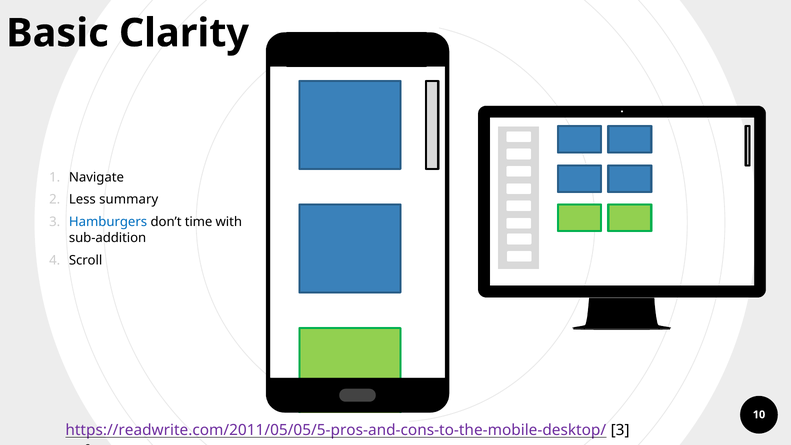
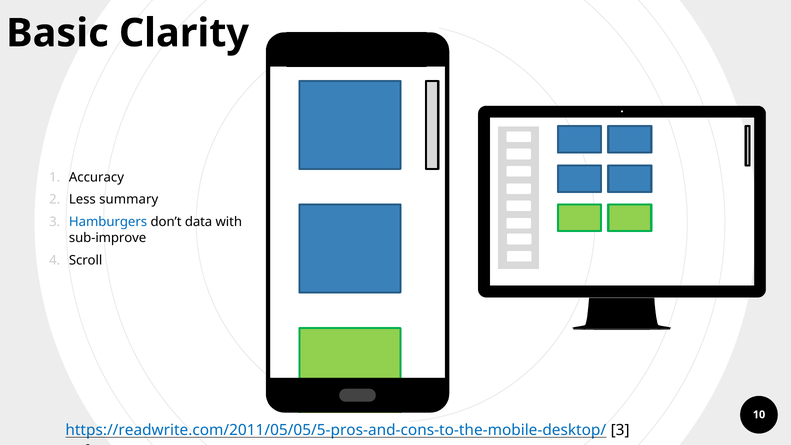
Navigate: Navigate -> Accuracy
time: time -> data
sub-addition: sub-addition -> sub-improve
https://readwrite.com/2011/05/05/5-pros-and-cons-to-the-mobile-desktop/ colour: purple -> blue
